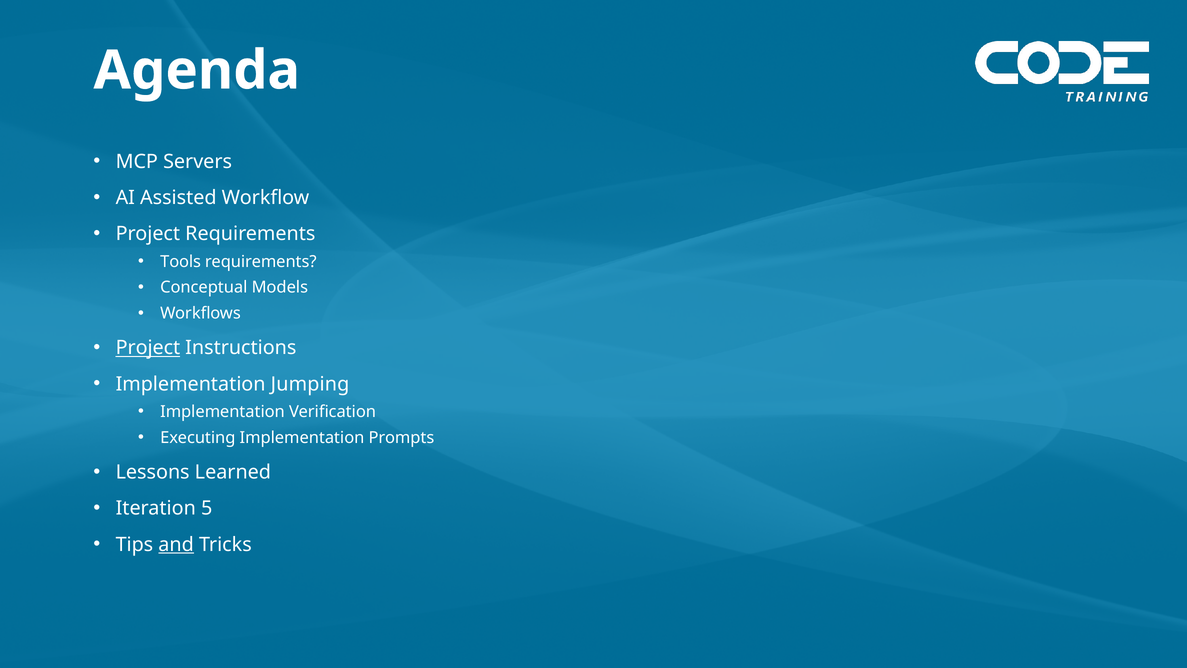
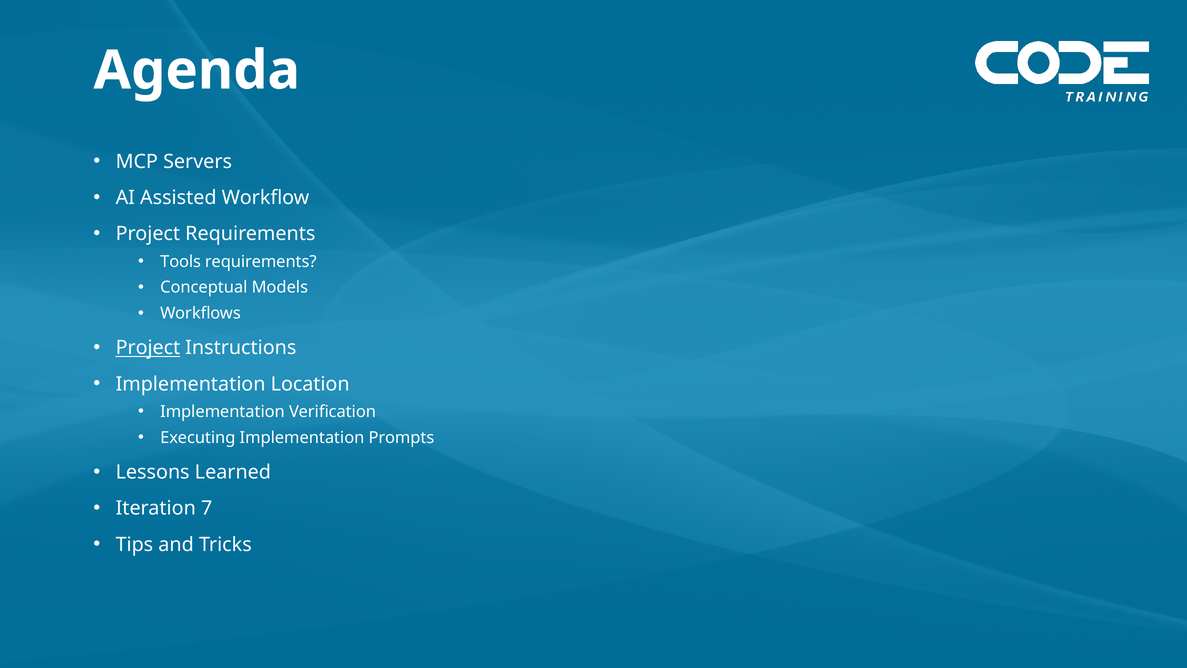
Jumping: Jumping -> Location
5: 5 -> 7
and underline: present -> none
